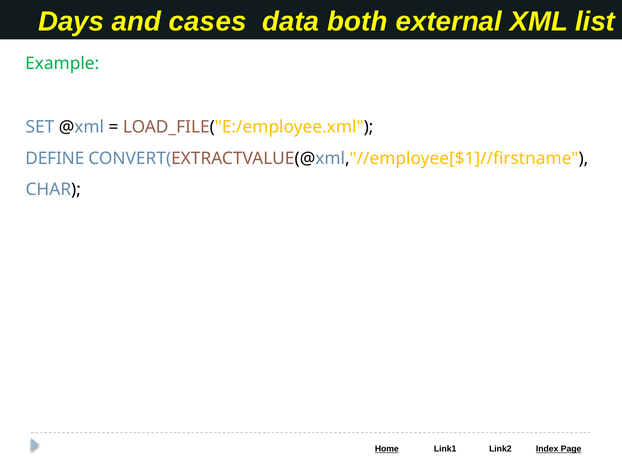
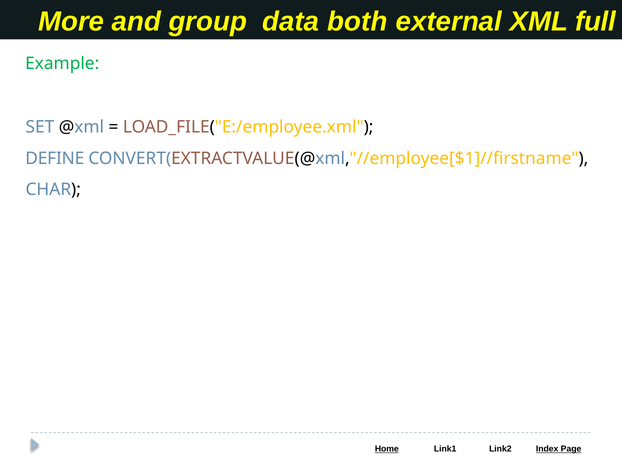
Days: Days -> More
cases: cases -> group
list: list -> full
